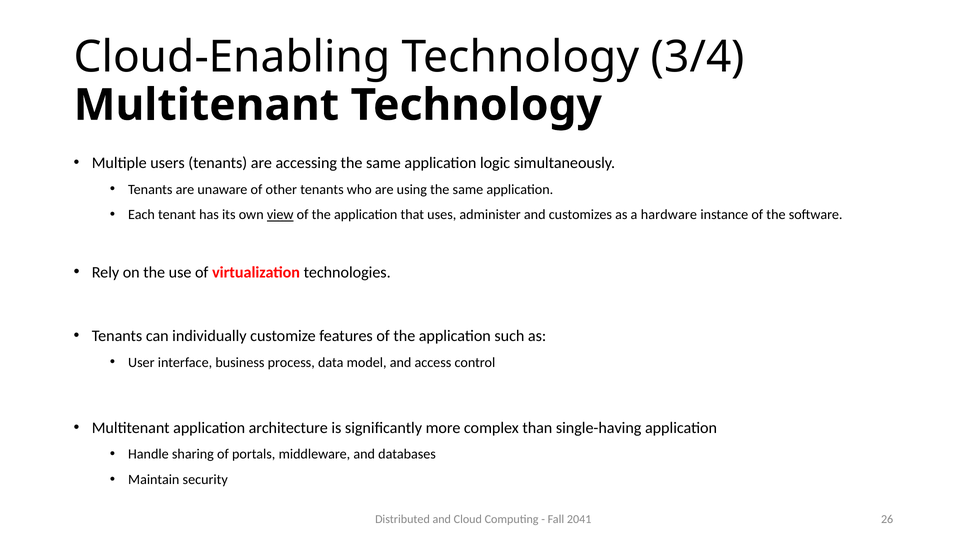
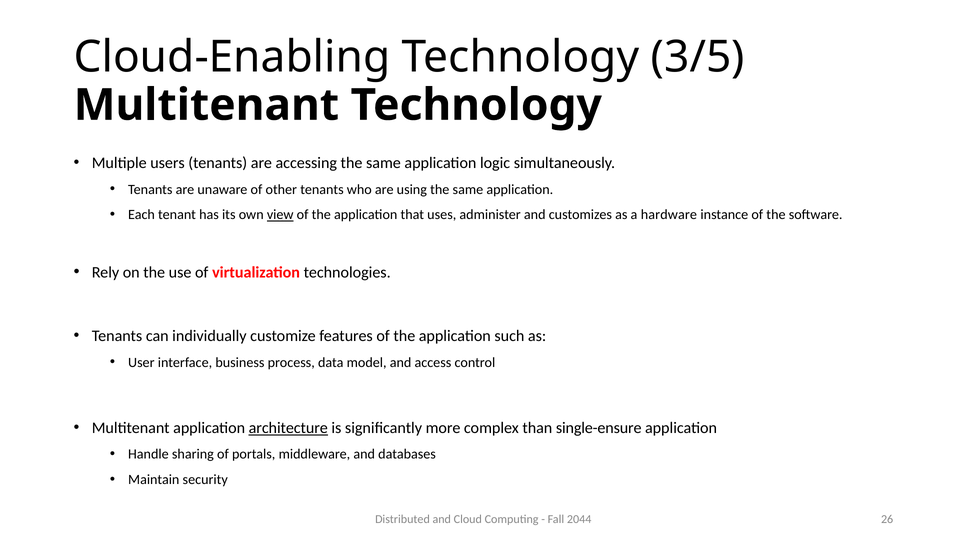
3/4: 3/4 -> 3/5
architecture underline: none -> present
single-having: single-having -> single-ensure
2041: 2041 -> 2044
